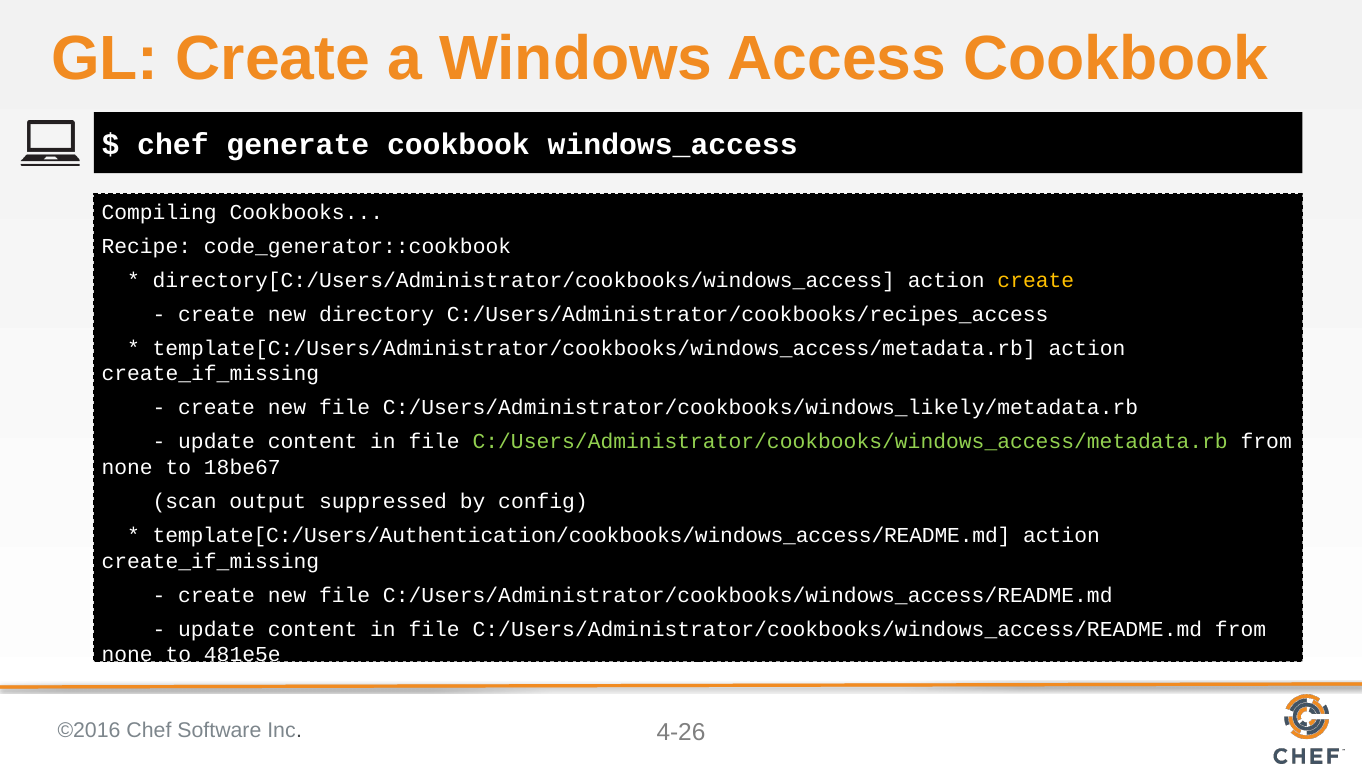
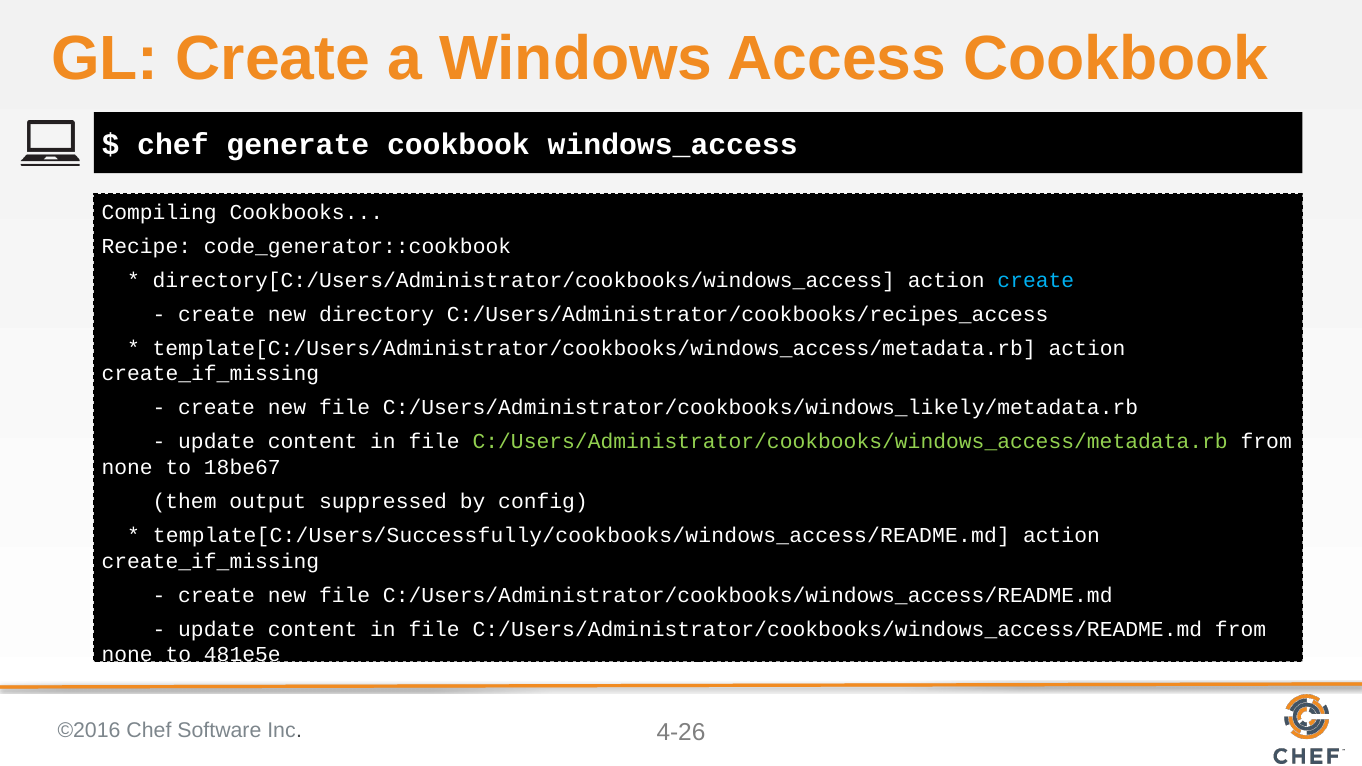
create at (1036, 280) colour: yellow -> light blue
scan: scan -> them
template[C:/Users/Authentication/cookbooks/windows_access/README.md: template[C:/Users/Authentication/cookbooks/windows_access/README.md -> template[C:/Users/Successfully/cookbooks/windows_access/README.md
